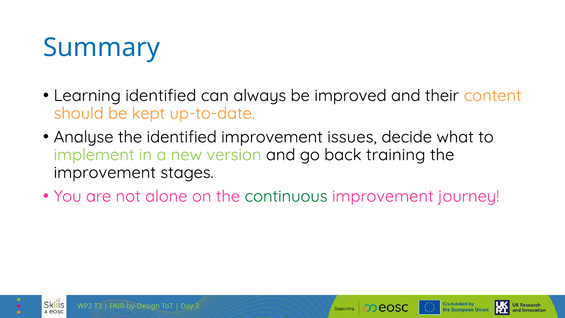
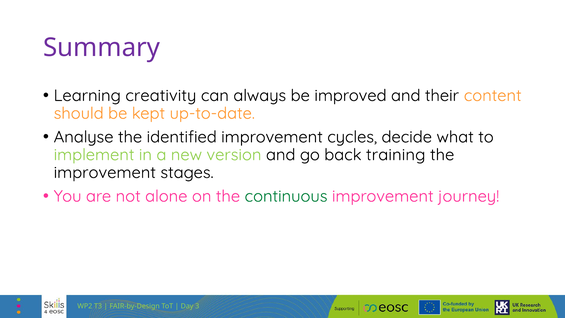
Summary colour: blue -> purple
Learning identified: identified -> creativity
issues: issues -> cycles
